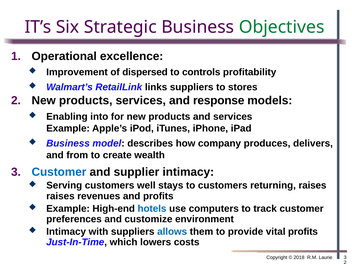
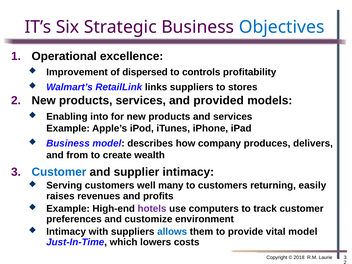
Objectives colour: green -> blue
response: response -> provided
stays: stays -> many
returning raises: raises -> easily
hotels colour: blue -> purple
vital profits: profits -> model
